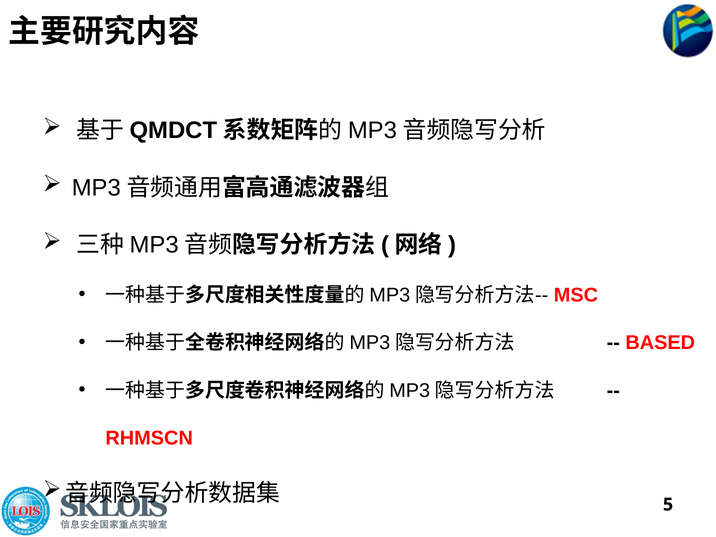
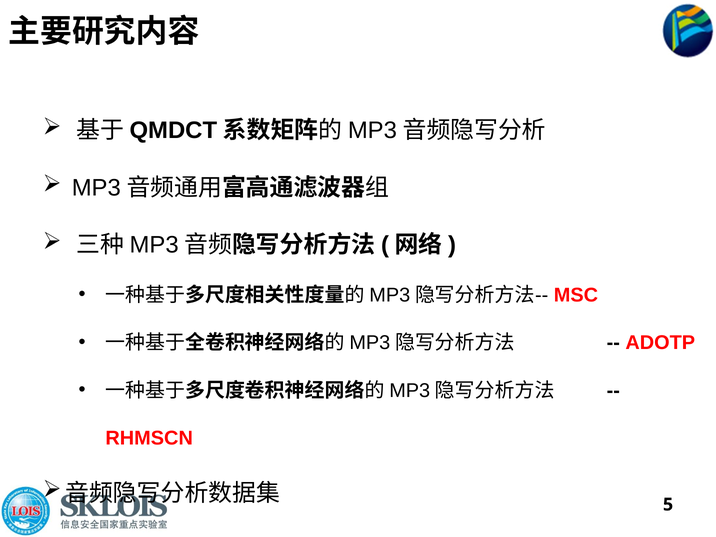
BASED: BASED -> ADOTP
